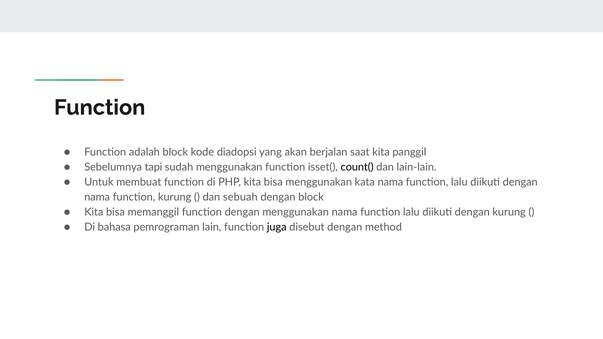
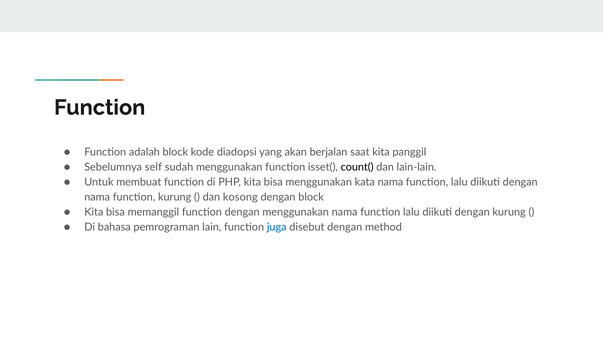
tapi: tapi -> self
sebuah: sebuah -> kosong
juga colour: black -> blue
